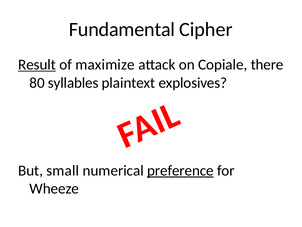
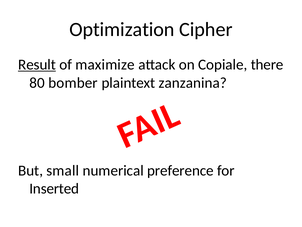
Fundamental: Fundamental -> Optimization
syllables: syllables -> bomber
explosives: explosives -> zanzanina
preference underline: present -> none
Wheeze: Wheeze -> Inserted
